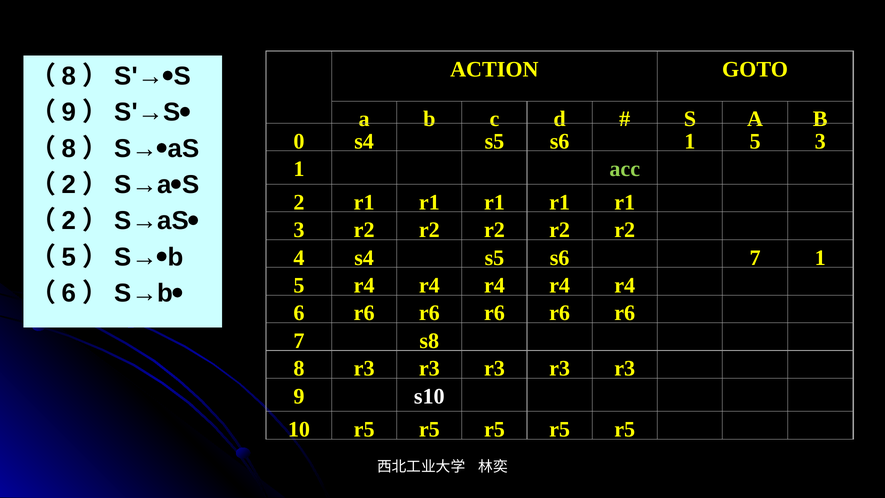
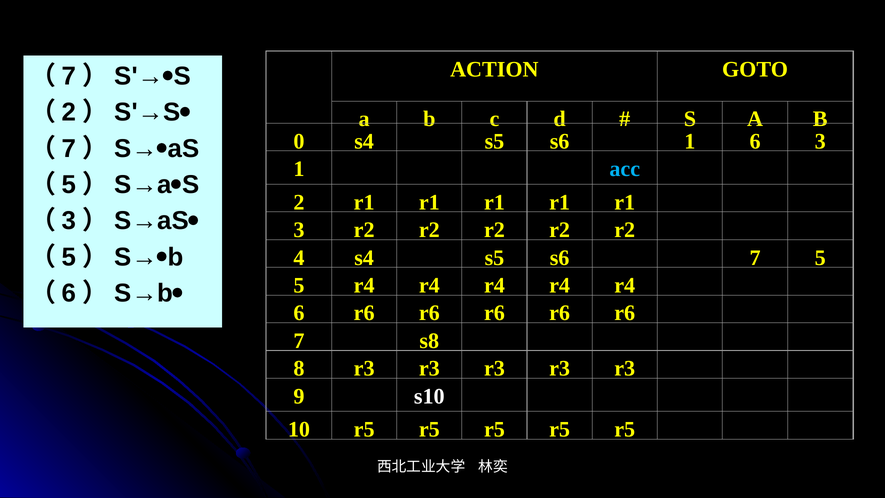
8 at (69, 76): 8 -> 7
9 at (69, 112): 9 -> 2
s6 1 5: 5 -> 6
8 at (69, 148): 8 -> 7
acc colour: light green -> light blue
2 at (69, 185): 2 -> 5
2 at (69, 221): 2 -> 3
7 1: 1 -> 5
